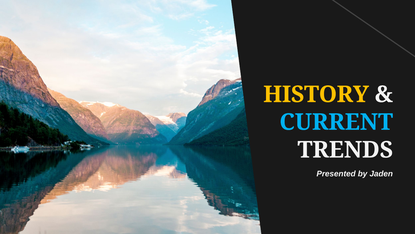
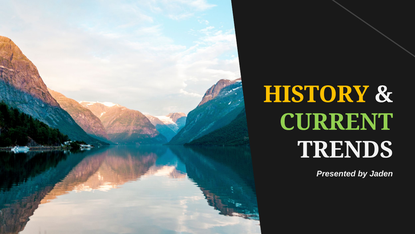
CURRENT colour: light blue -> light green
